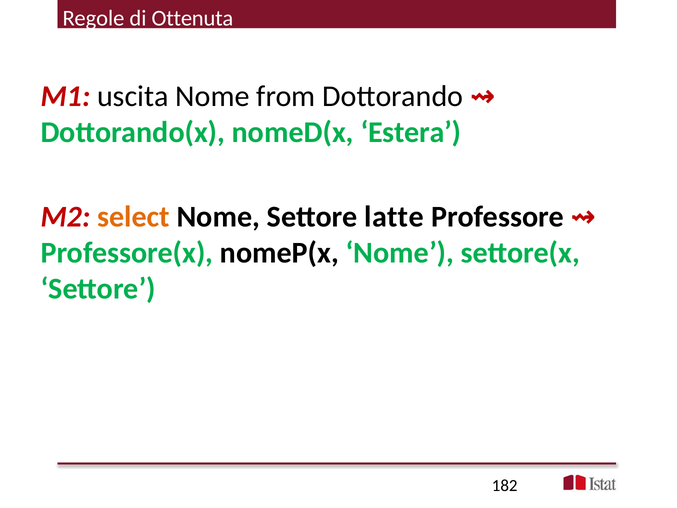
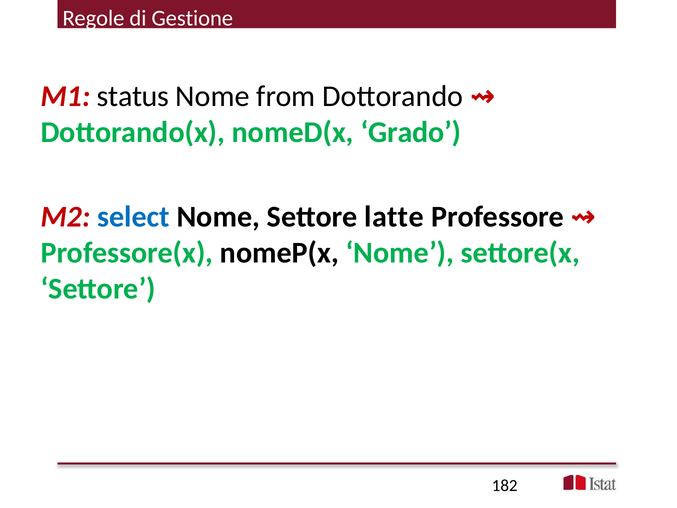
Ottenuta: Ottenuta -> Gestione
uscita: uscita -> status
Estera: Estera -> Grado
select colour: orange -> blue
